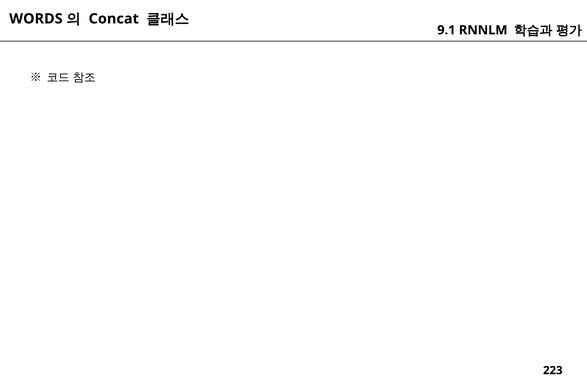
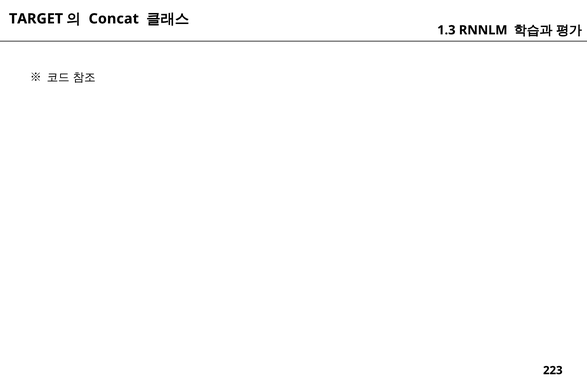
WORDS: WORDS -> TARGET
9.1: 9.1 -> 1.3
